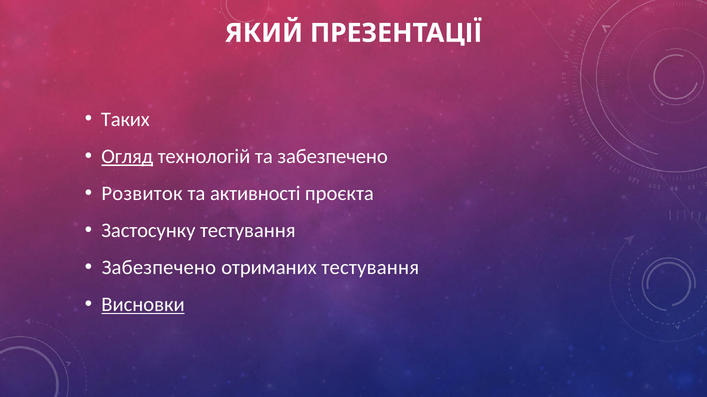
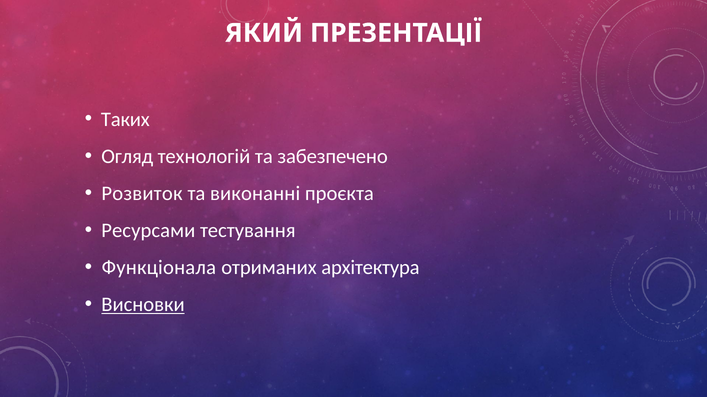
Огляд underline: present -> none
активності: активності -> виконанні
Застосунку: Застосунку -> Ресурсами
Забезпечено at (159, 268): Забезпечено -> Функціонала
отриманих тестування: тестування -> архітектура
